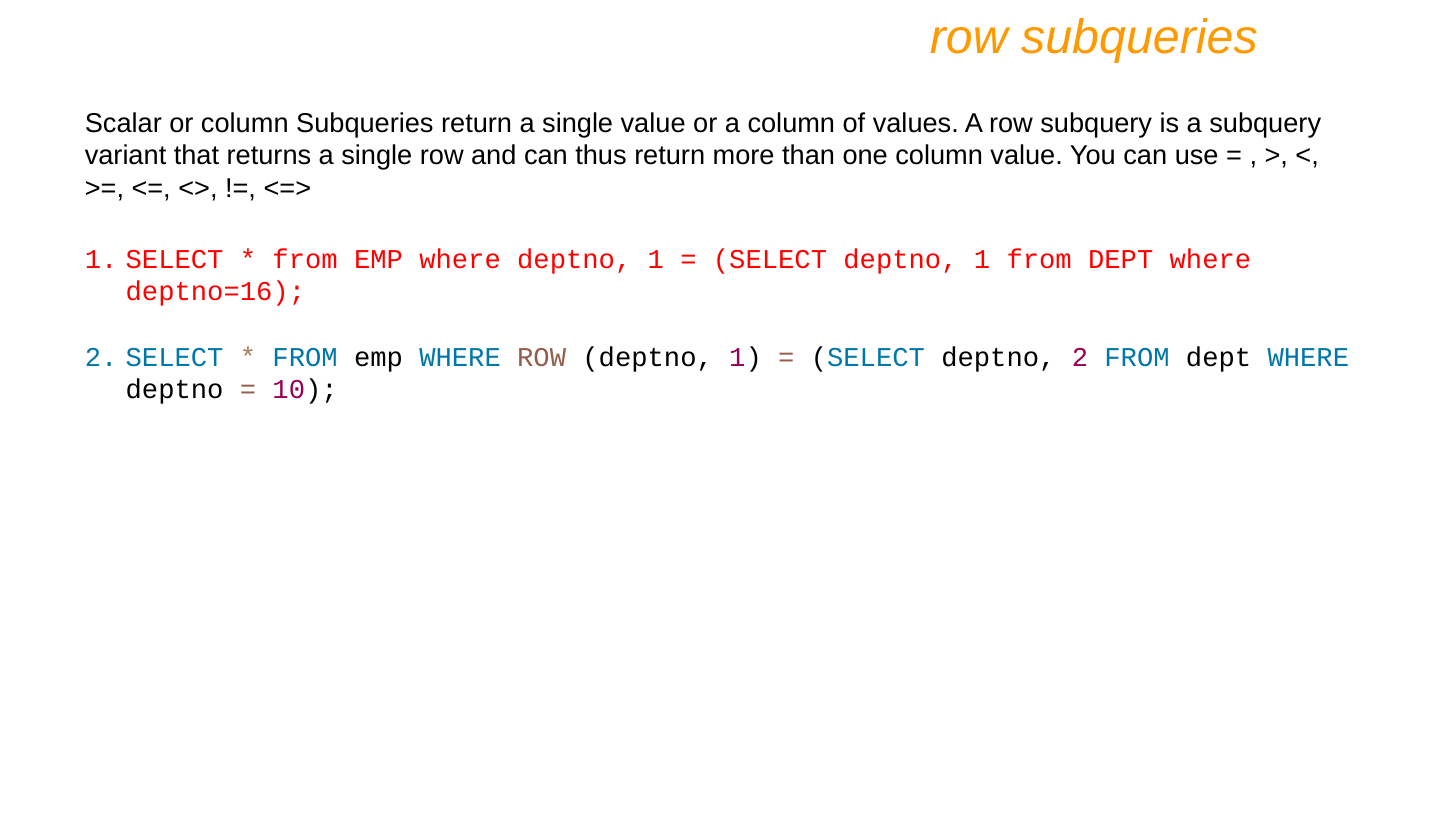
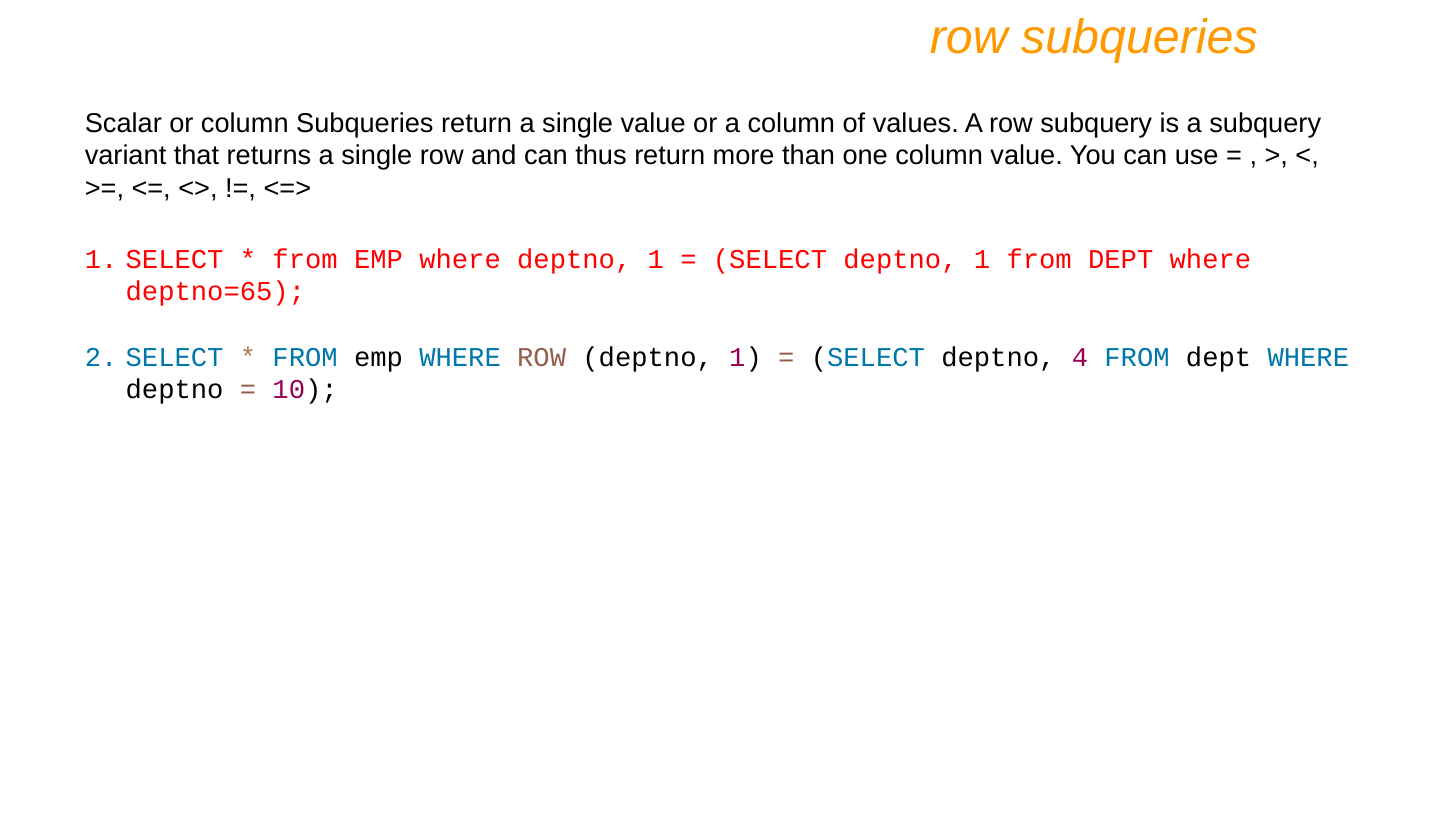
deptno=16: deptno=16 -> deptno=65
deptno 2: 2 -> 4
